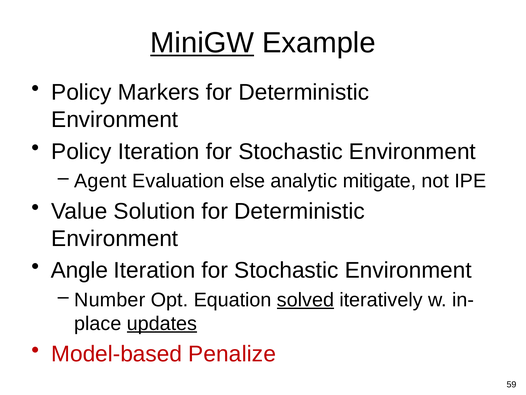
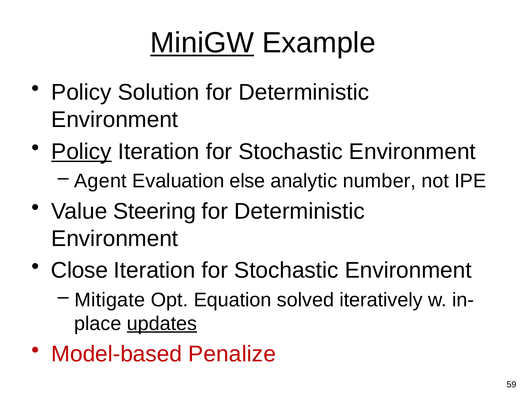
Markers: Markers -> Solution
Policy at (81, 151) underline: none -> present
mitigate: mitigate -> number
Solution: Solution -> Steering
Angle: Angle -> Close
Number: Number -> Mitigate
solved underline: present -> none
